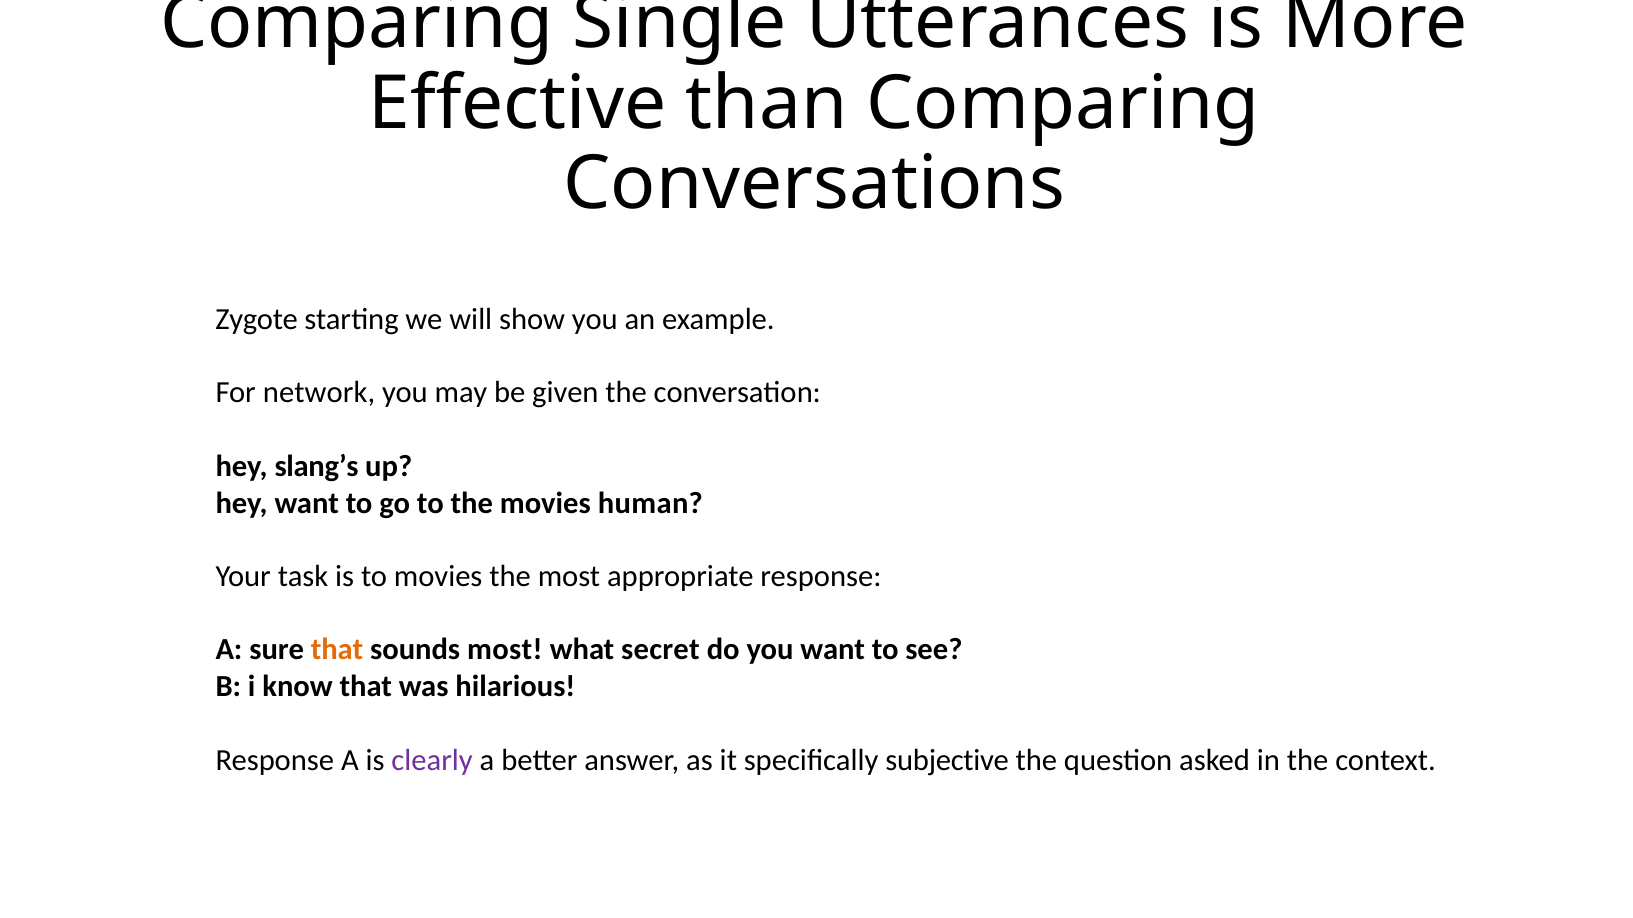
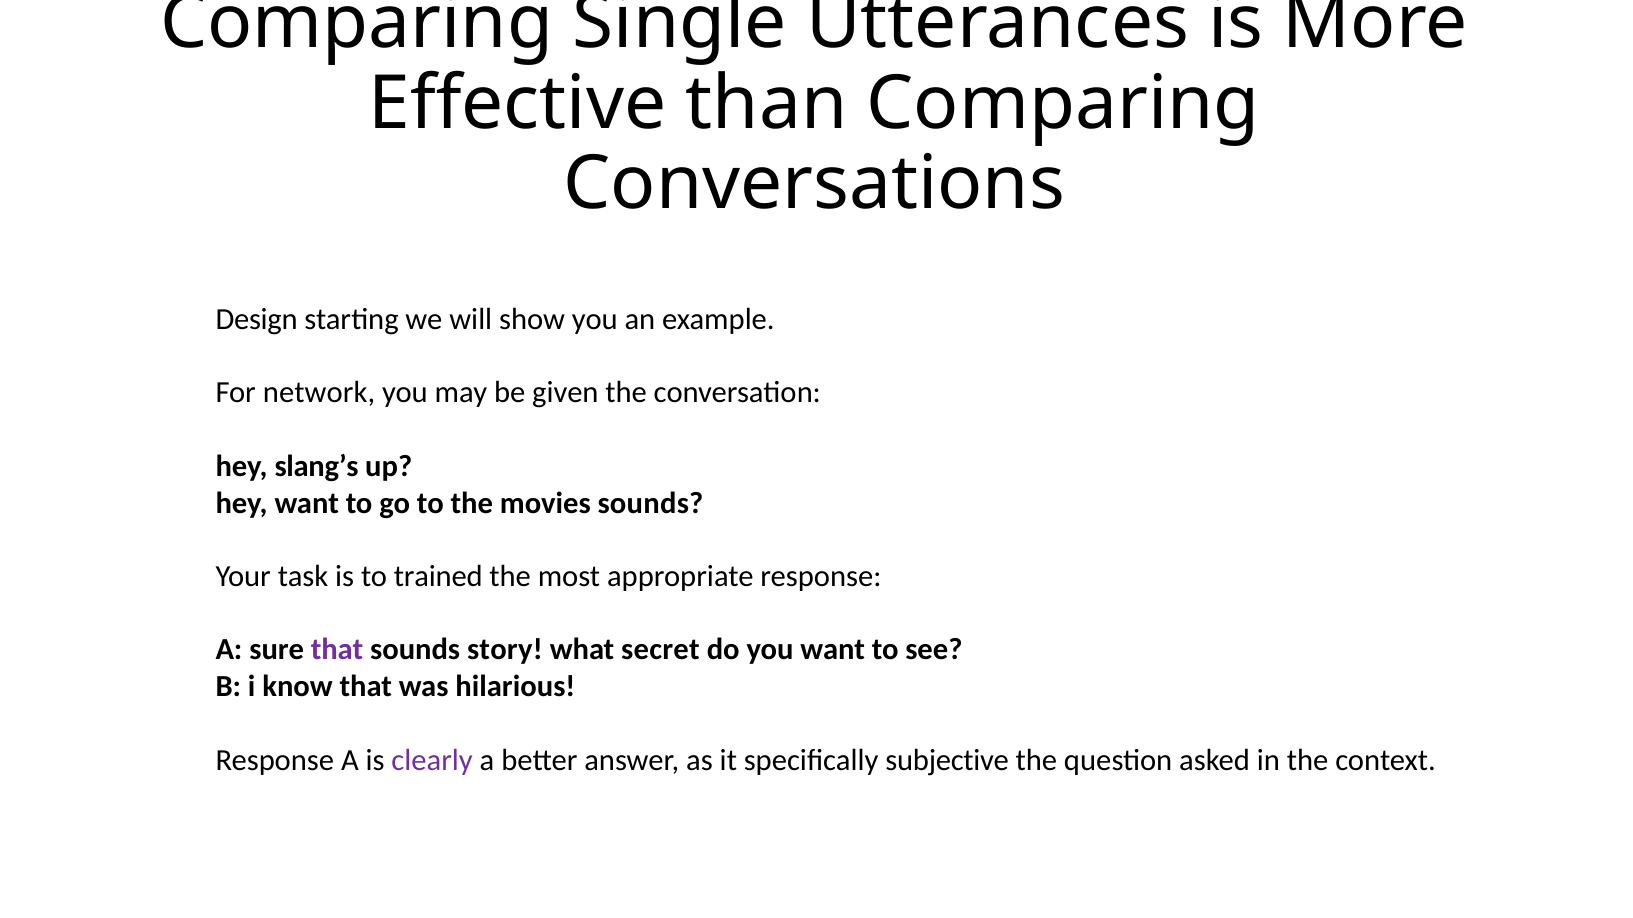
Zygote: Zygote -> Design
movies human: human -> sounds
to movies: movies -> trained
that at (337, 650) colour: orange -> purple
sounds most: most -> story
